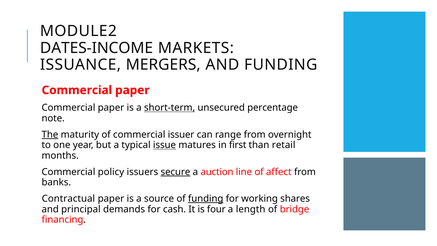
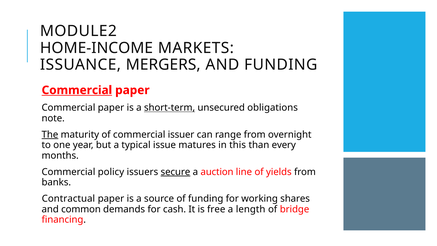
DATES-INCOME: DATES-INCOME -> HOME-INCOME
Commercial at (77, 90) underline: none -> present
percentage: percentage -> obligations
issue underline: present -> none
first: first -> this
retail: retail -> every
affect: affect -> yields
funding at (206, 199) underline: present -> none
principal: principal -> common
four: four -> free
